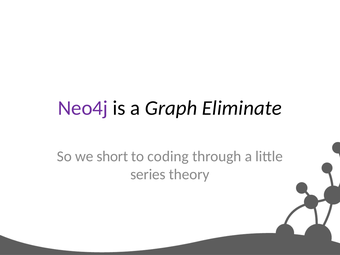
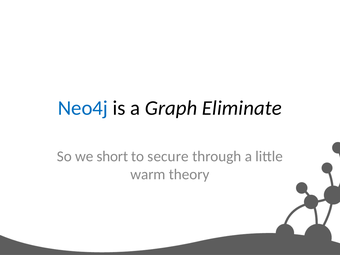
Neo4j colour: purple -> blue
coding: coding -> secure
series: series -> warm
